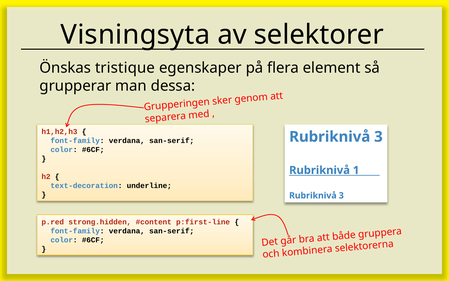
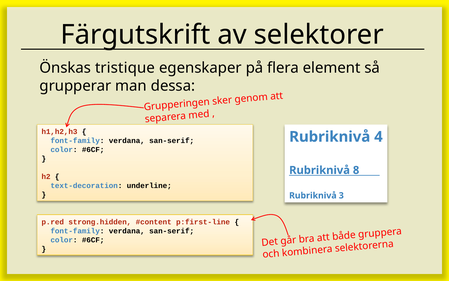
Visningsyta: Visningsyta -> Färgutskrift
3 at (378, 137): 3 -> 4
1: 1 -> 8
